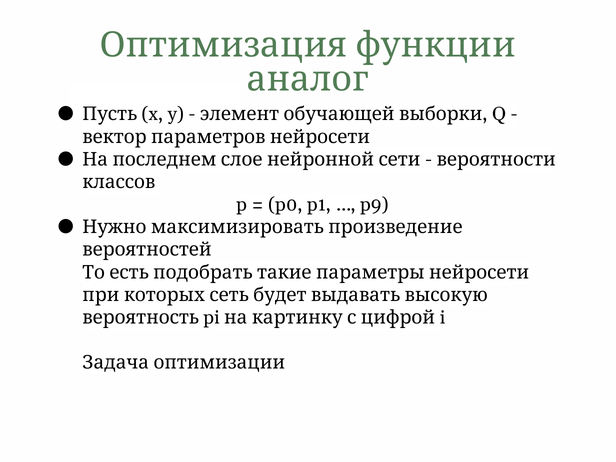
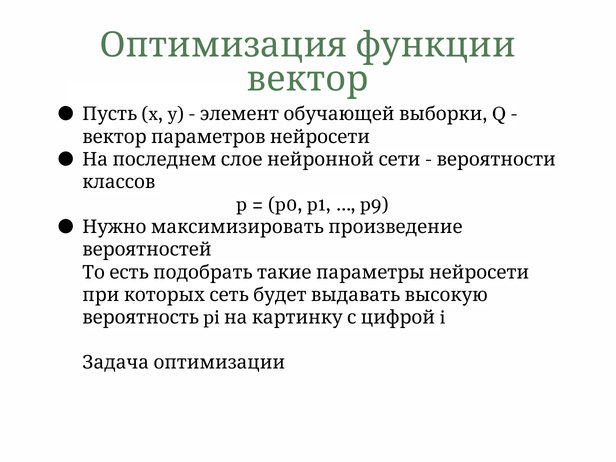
аналог: аналог -> вектор
